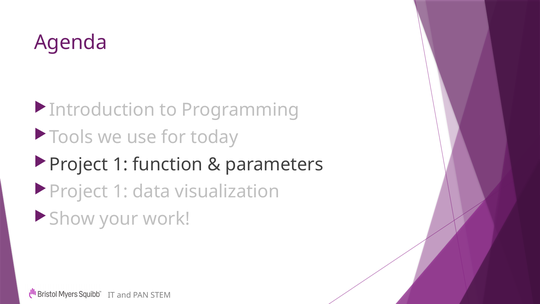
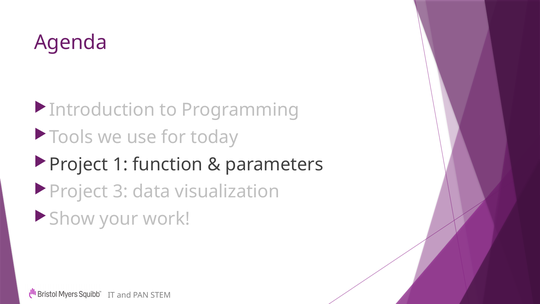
1 at (120, 191): 1 -> 3
